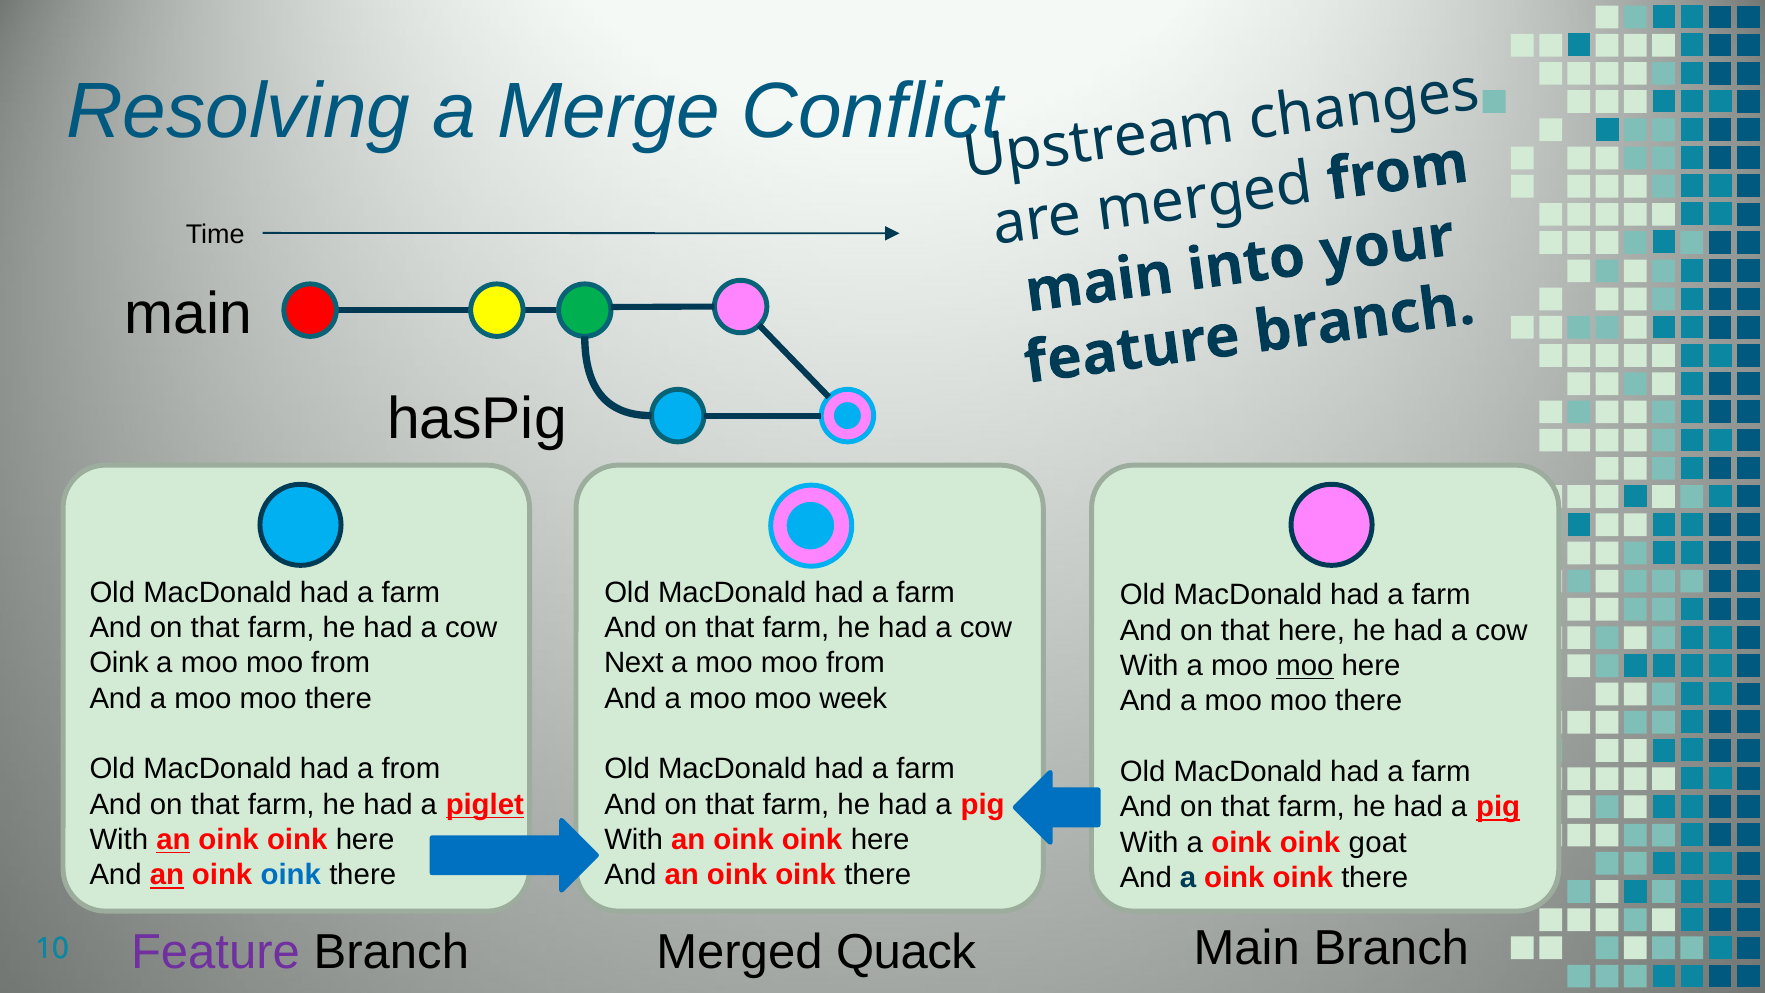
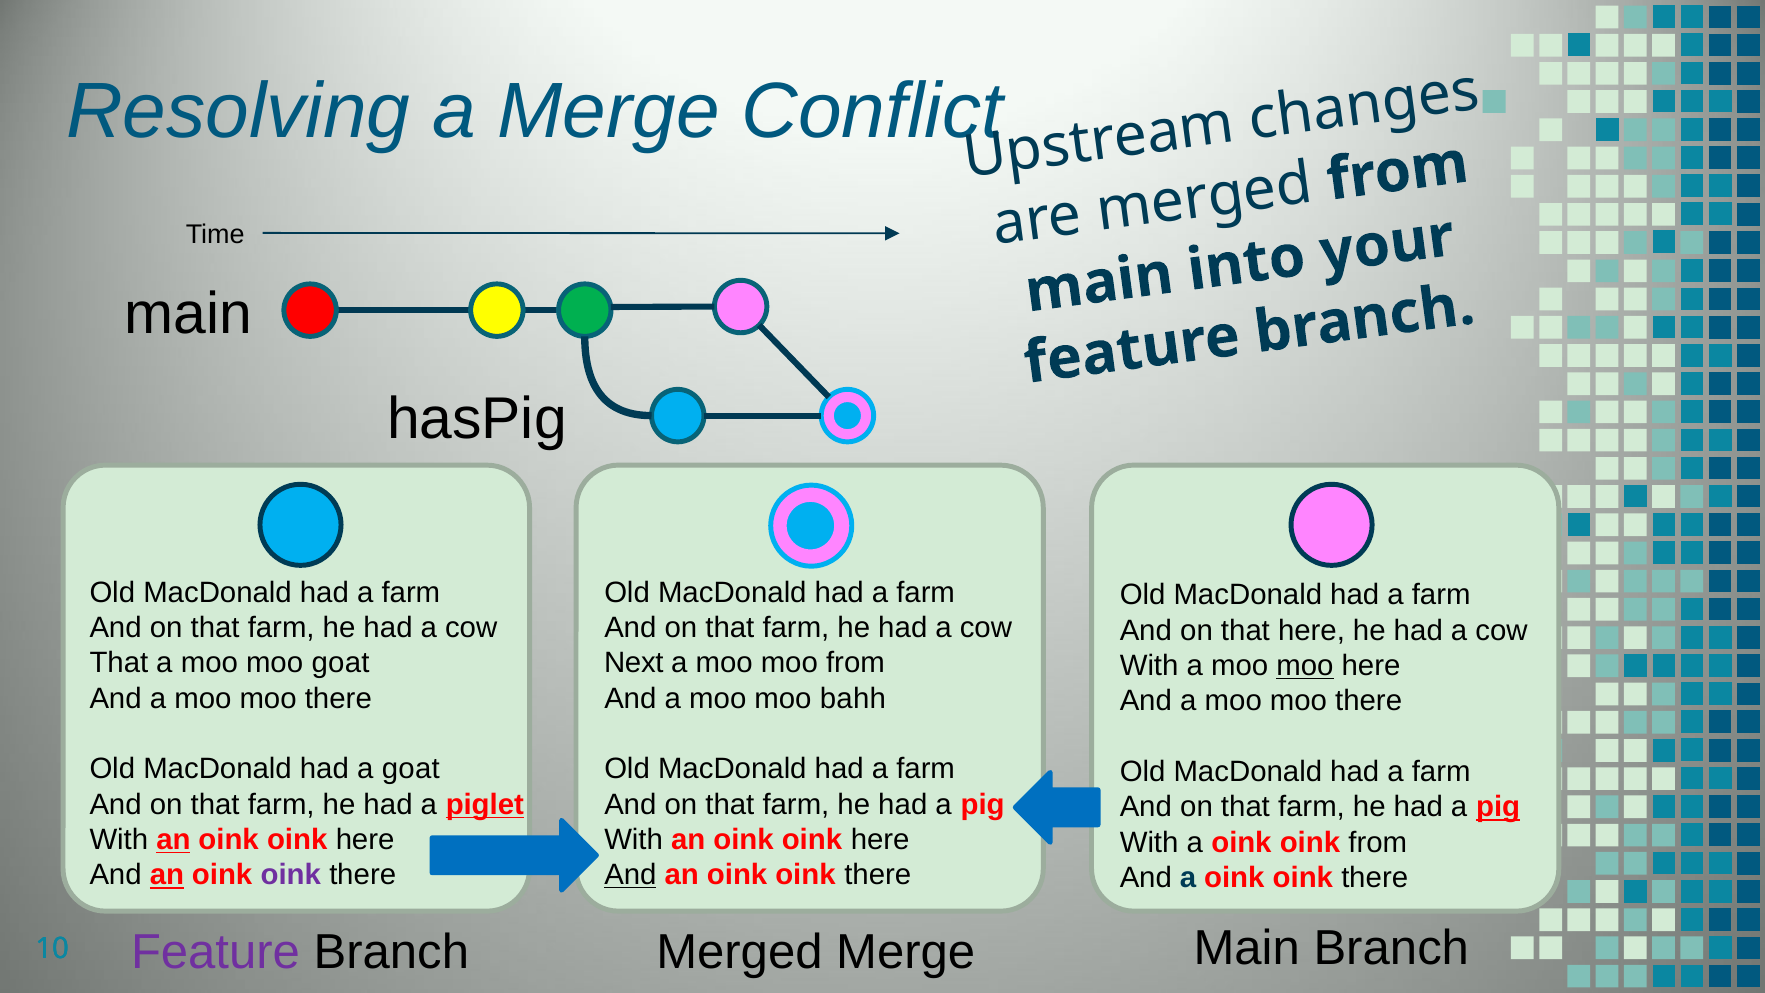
Oink at (119, 663): Oink -> That
from at (341, 663): from -> goat
week: week -> bahh
a from: from -> goat
oink goat: goat -> from
oink at (291, 875) colour: blue -> purple
And at (630, 875) underline: none -> present
Merged Quack: Quack -> Merge
